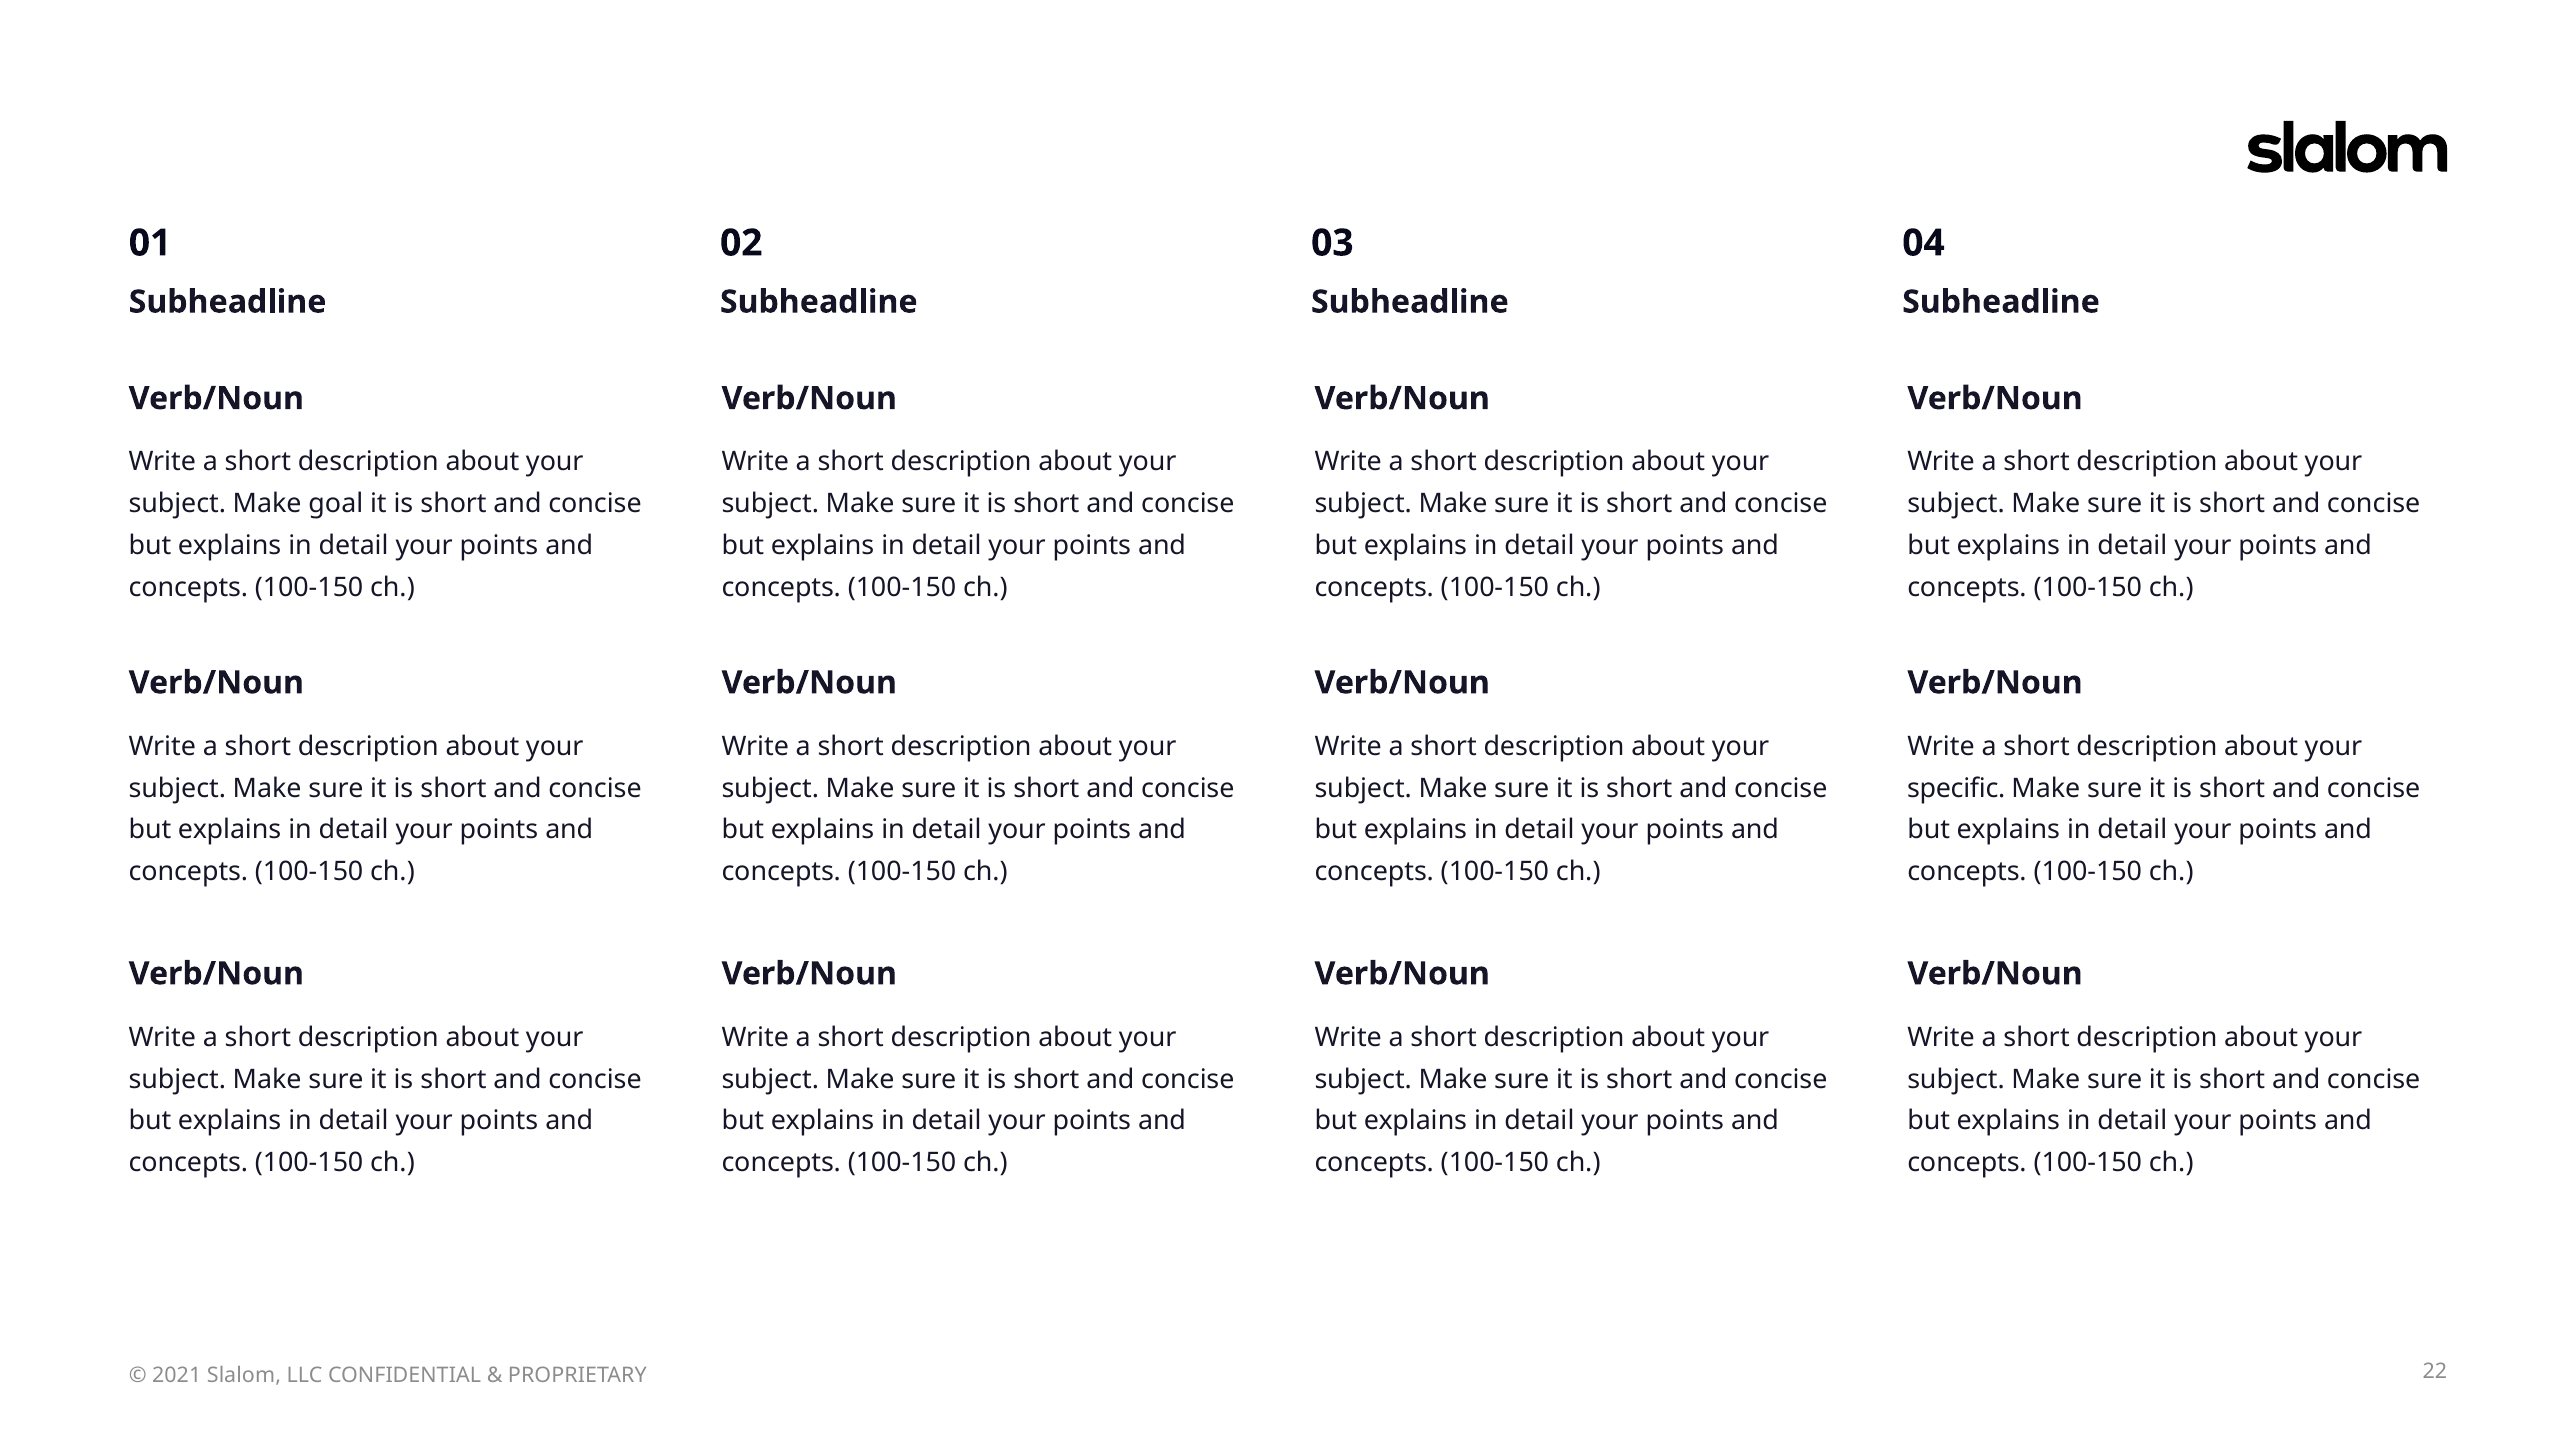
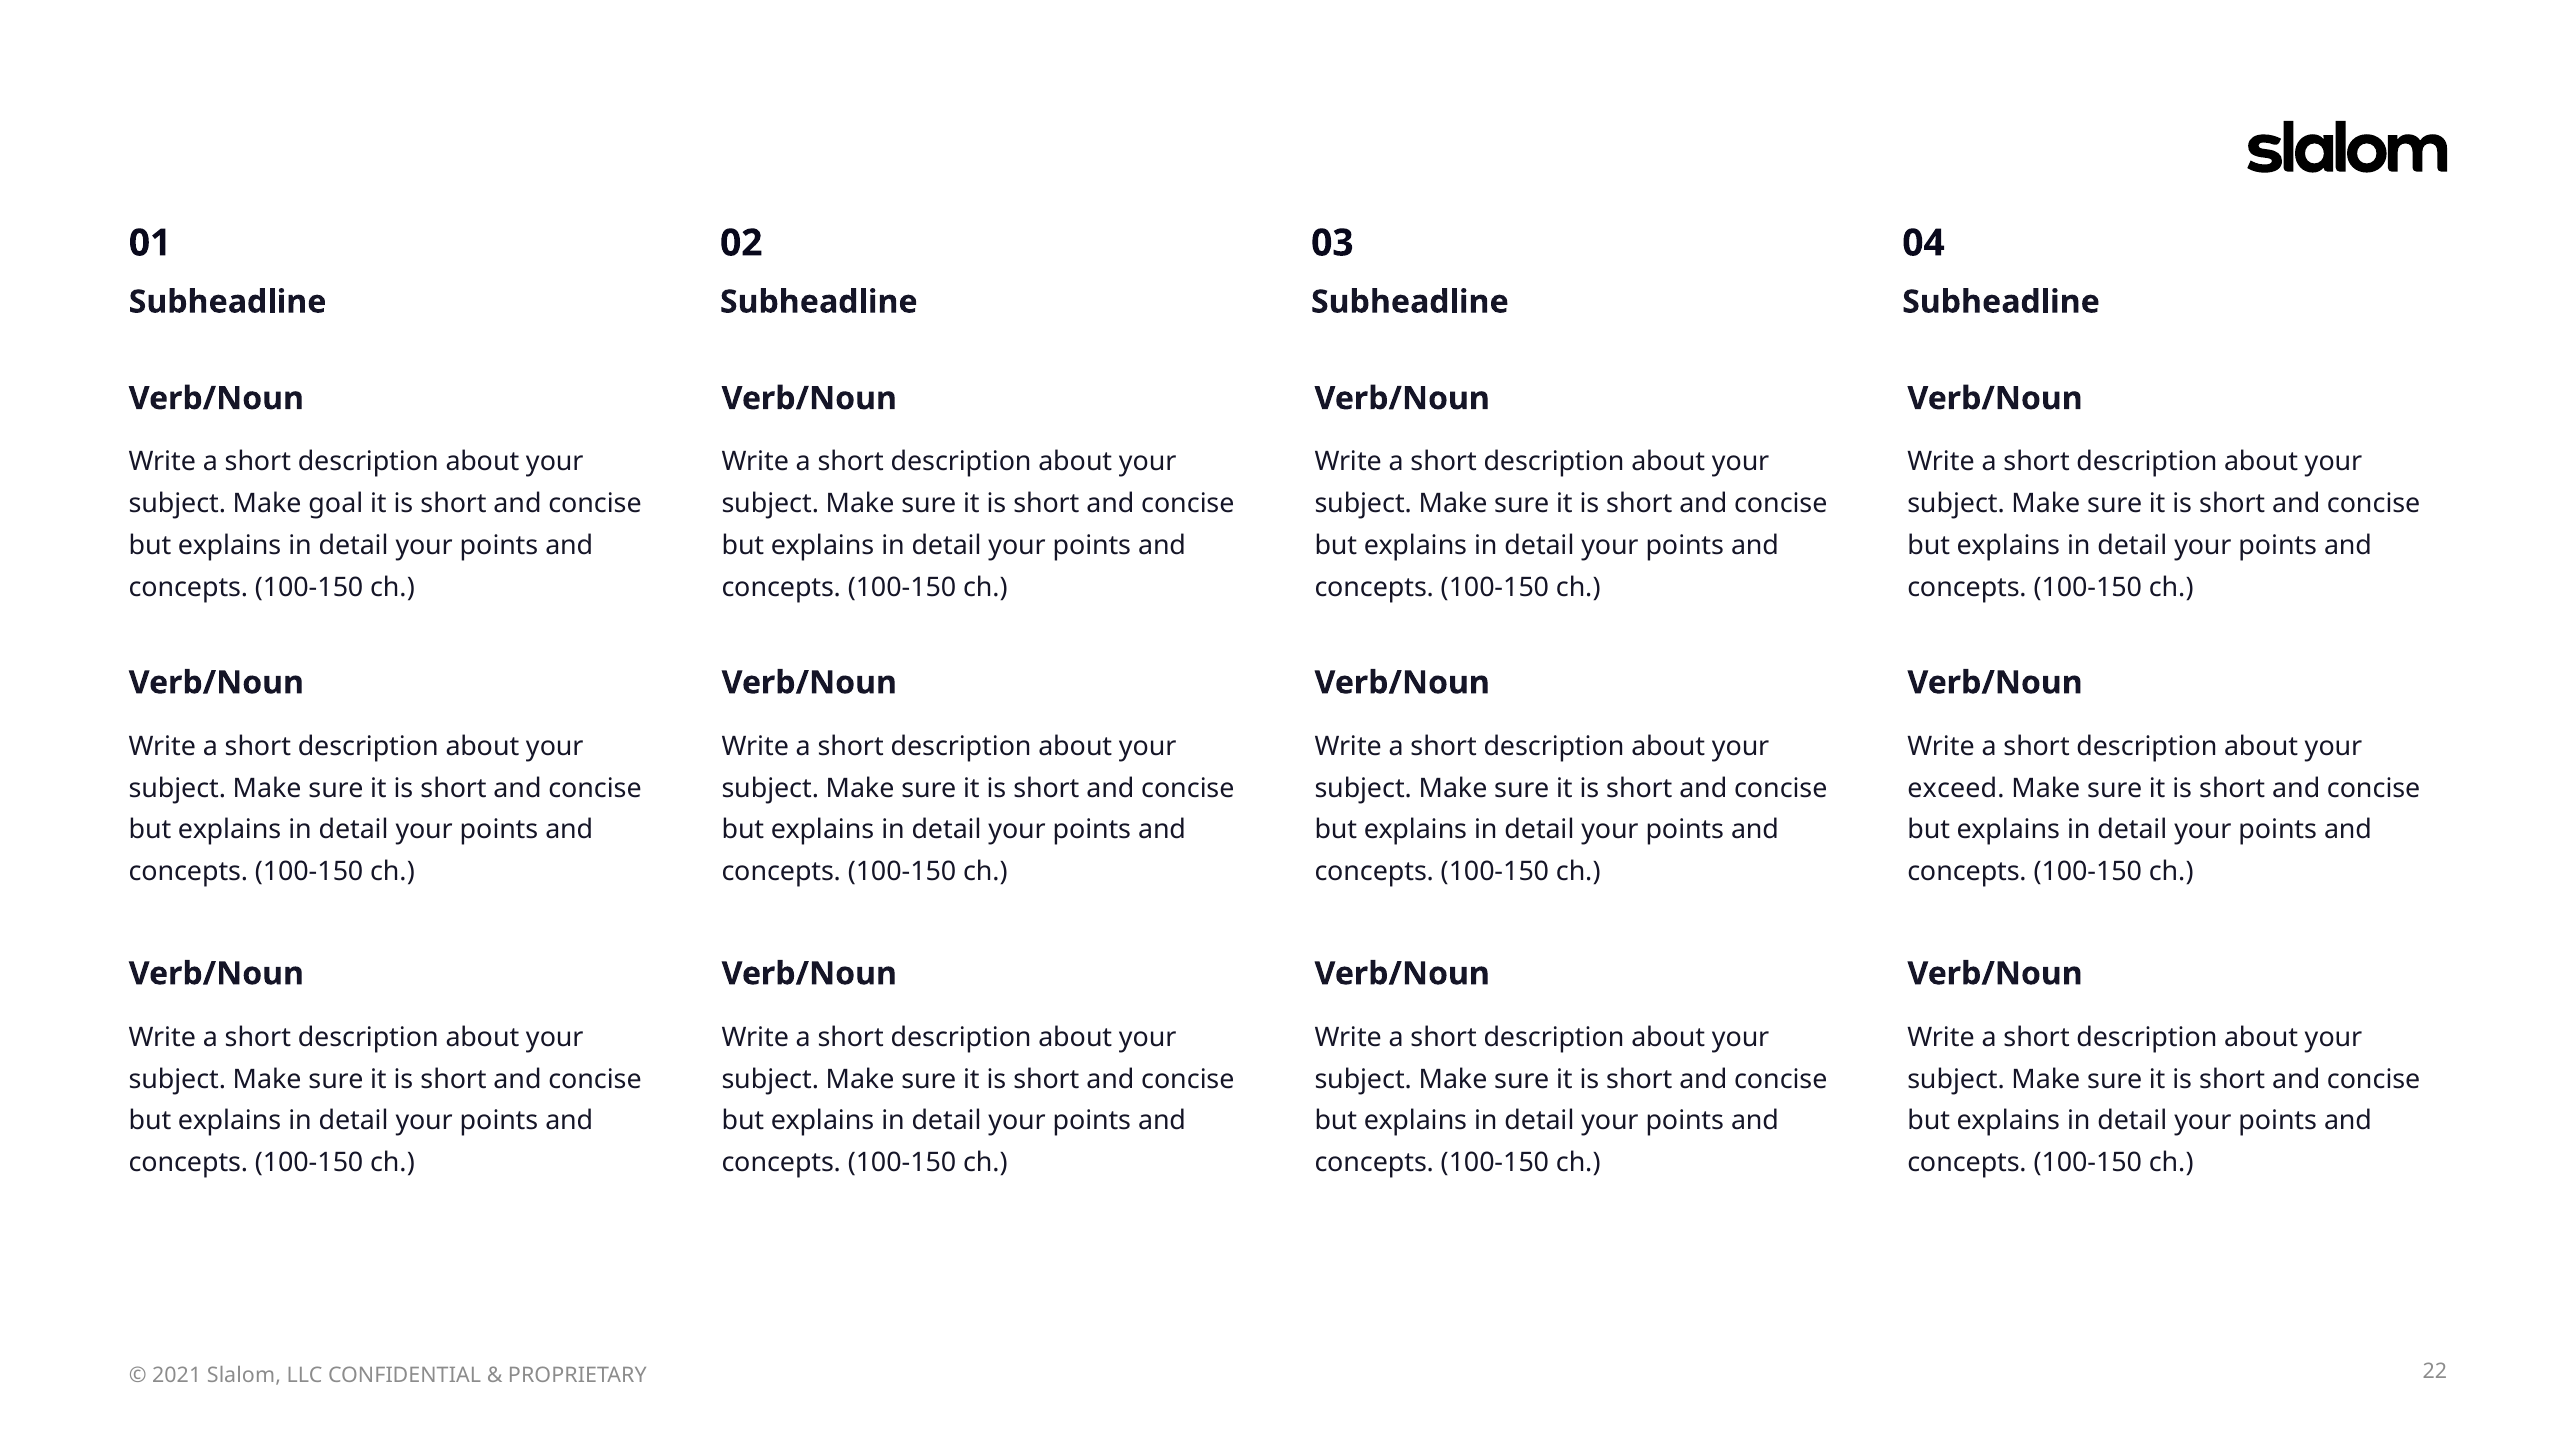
specific: specific -> exceed
